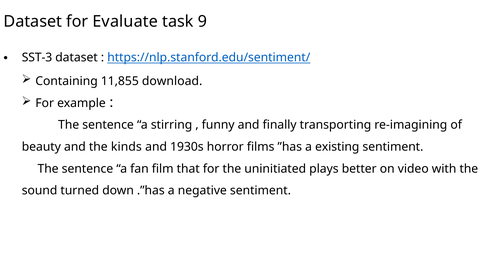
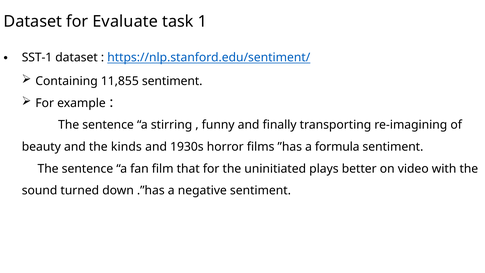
9: 9 -> 1
SST-3: SST-3 -> SST-1
11,855 download: download -> sentiment
existing: existing -> formula
